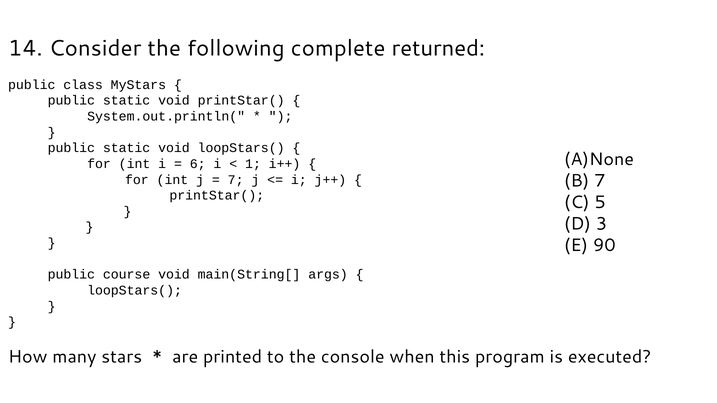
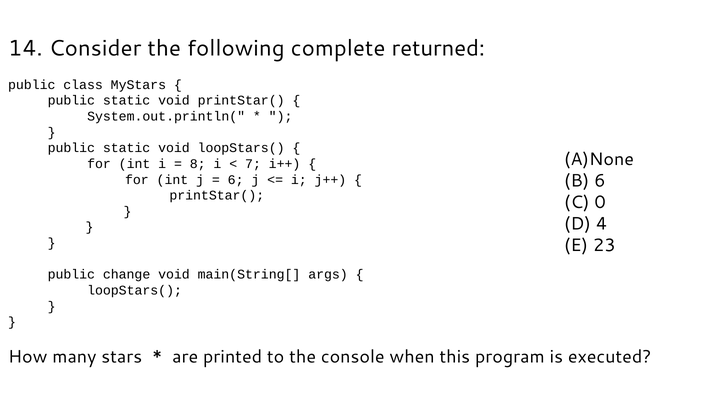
6: 6 -> 8
1: 1 -> 7
B 7: 7 -> 6
7 at (236, 180): 7 -> 6
5: 5 -> 0
3: 3 -> 4
90: 90 -> 23
course: course -> change
